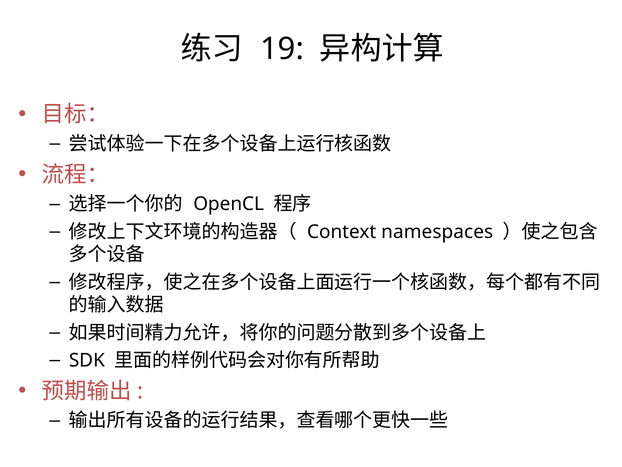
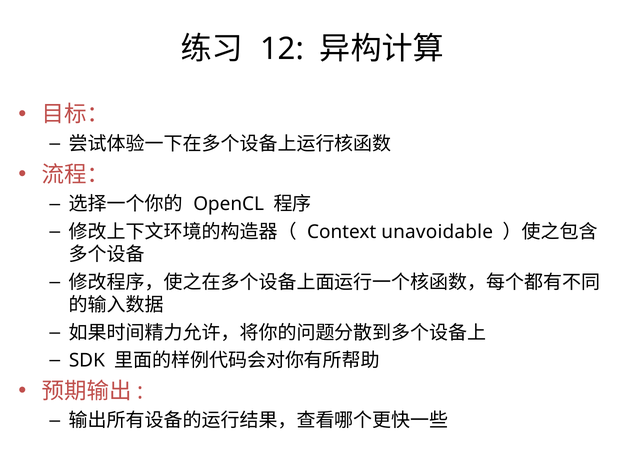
19: 19 -> 12
namespaces: namespaces -> unavoidable
